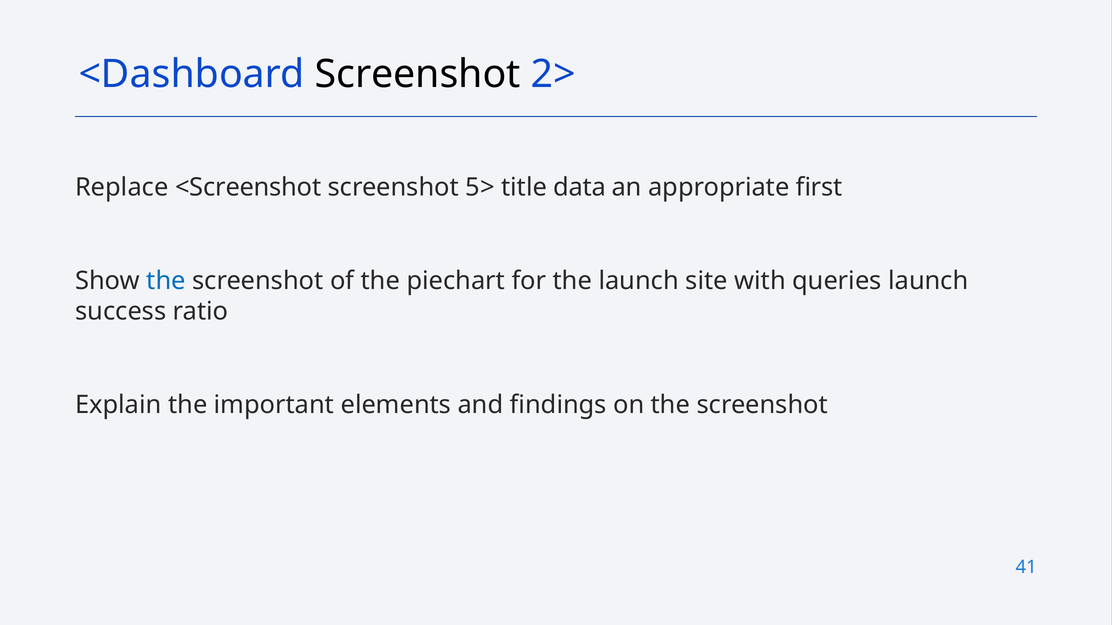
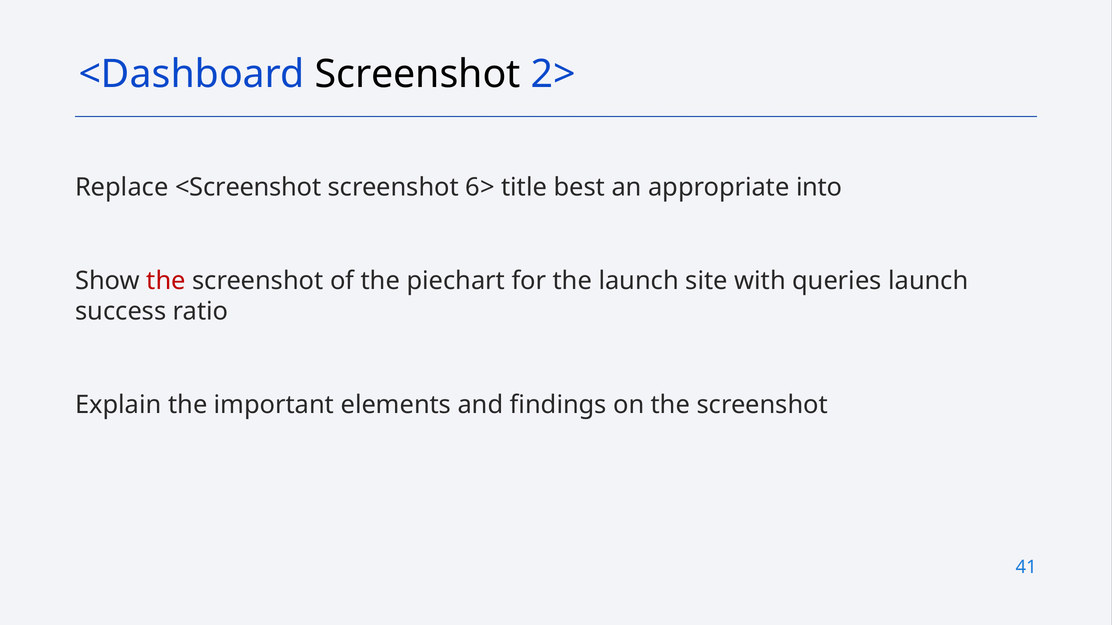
5>: 5> -> 6>
data: data -> best
first: first -> into
the at (166, 281) colour: blue -> red
